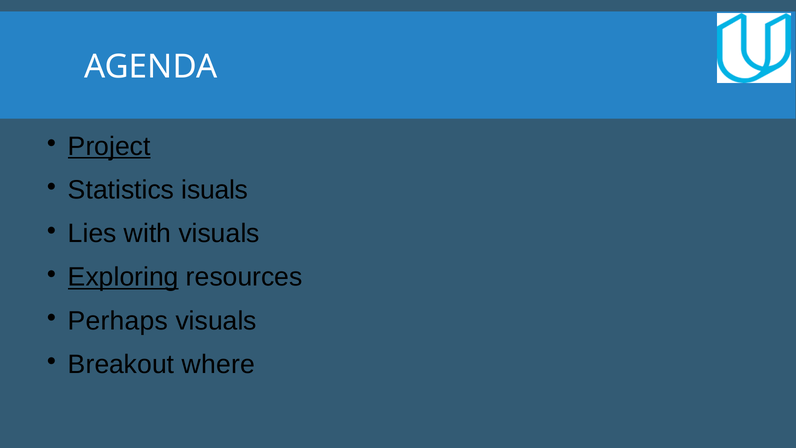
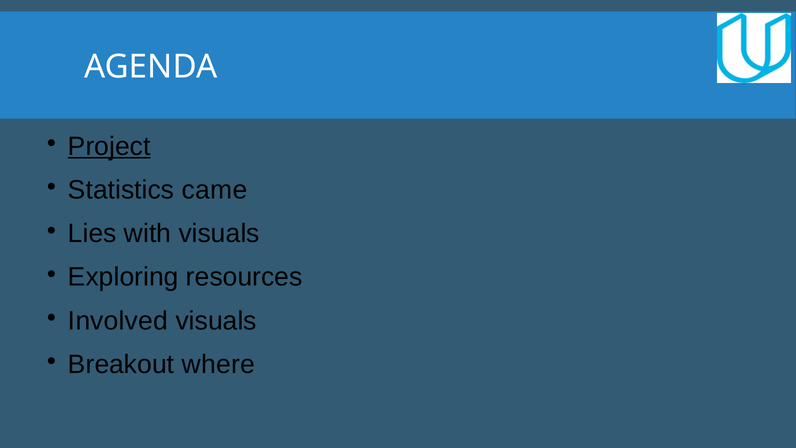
isuals: isuals -> came
Exploring underline: present -> none
Perhaps: Perhaps -> Involved
